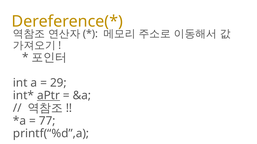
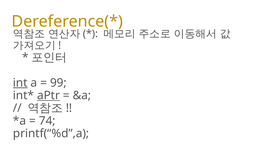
int underline: none -> present
29: 29 -> 99
77: 77 -> 74
